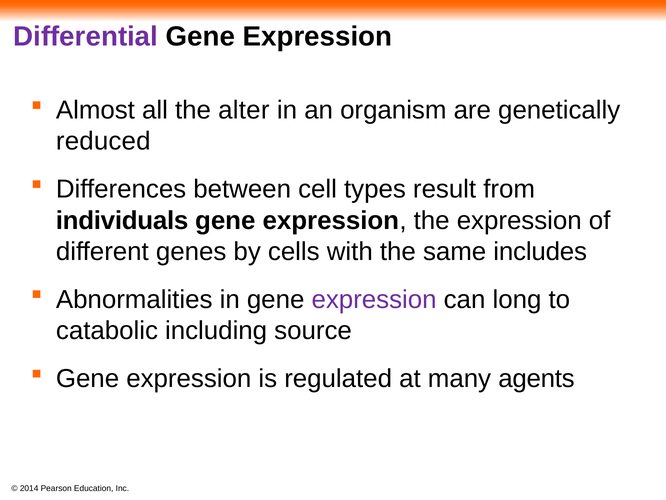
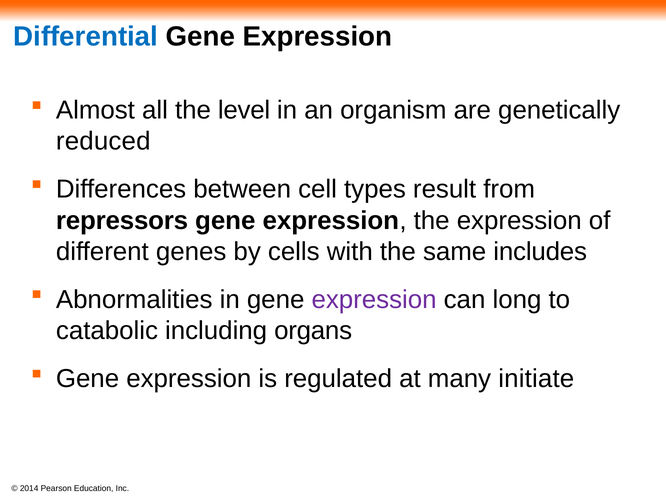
Differential colour: purple -> blue
alter: alter -> level
individuals: individuals -> repressors
source: source -> organs
agents: agents -> initiate
